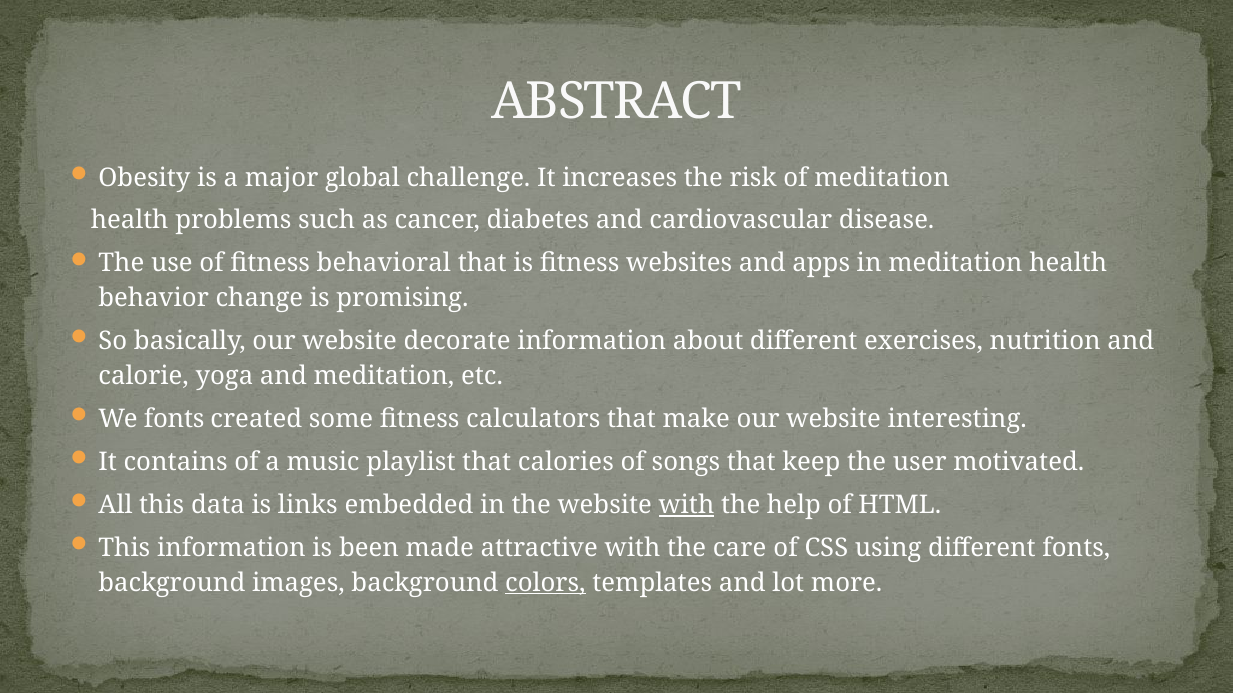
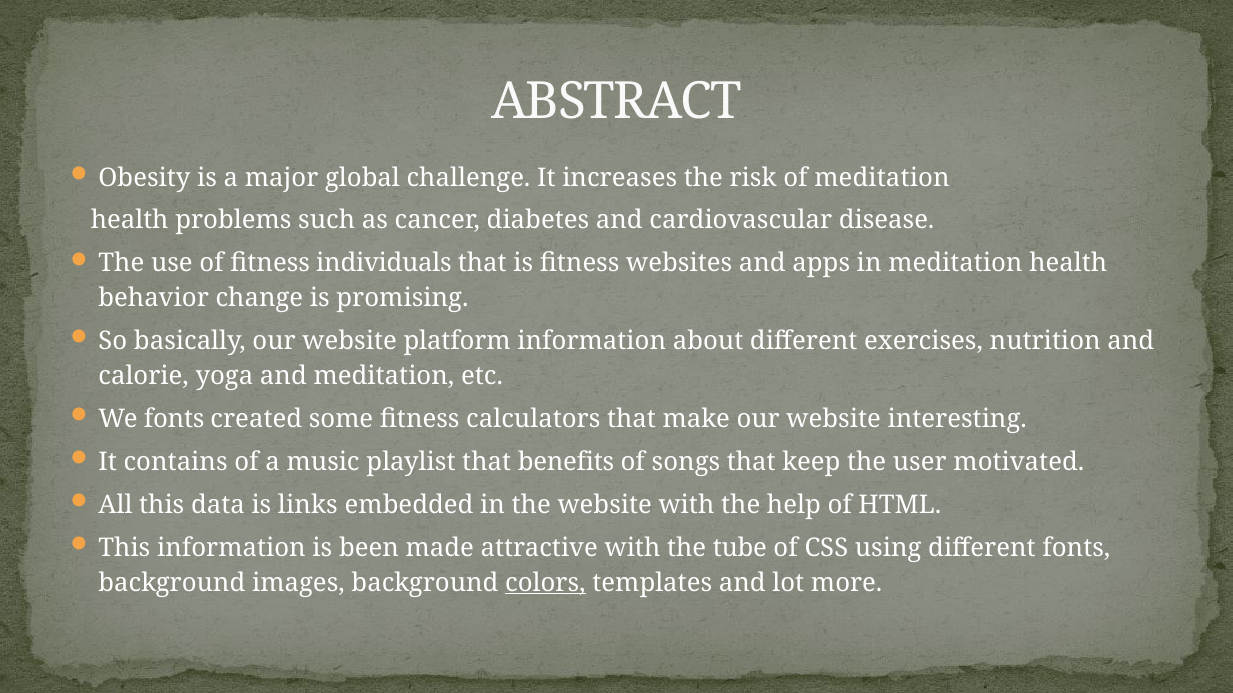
behavioral: behavioral -> individuals
decorate: decorate -> platform
calories: calories -> benefits
with at (686, 505) underline: present -> none
care: care -> tube
